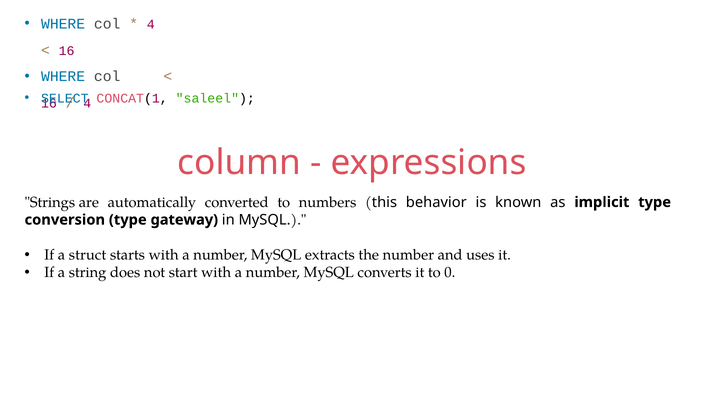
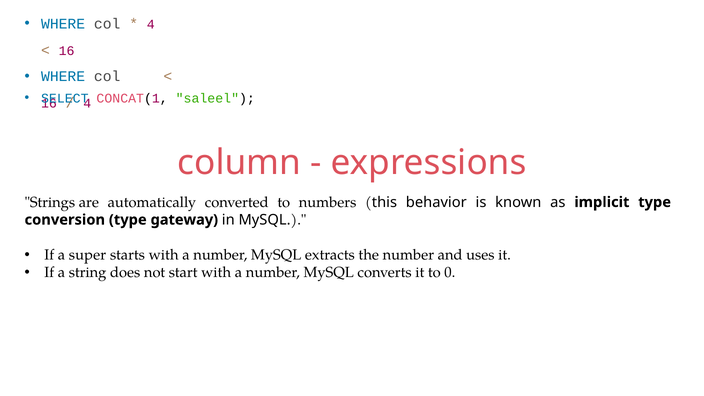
struct: struct -> super
